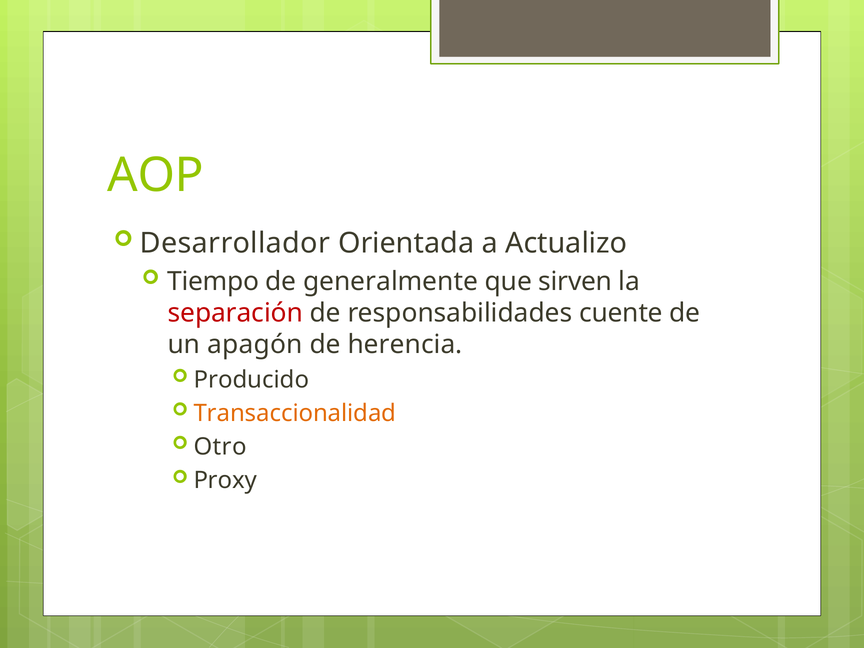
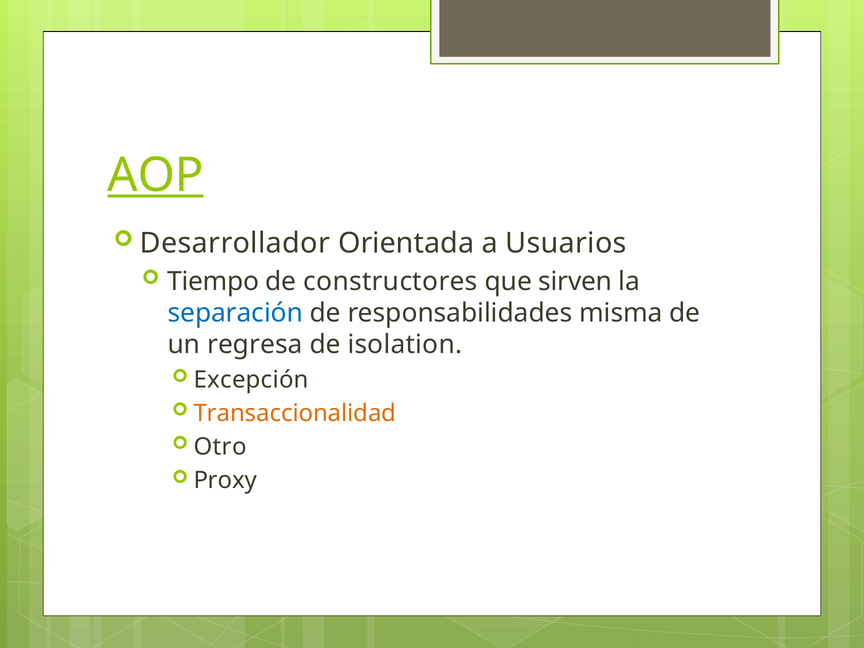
AOP underline: none -> present
Actualizo: Actualizo -> Usuarios
generalmente: generalmente -> constructores
separación colour: red -> blue
cuente: cuente -> misma
apagón: apagón -> regresa
herencia: herencia -> isolation
Producido: Producido -> Excepción
